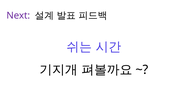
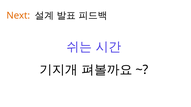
Next colour: purple -> orange
